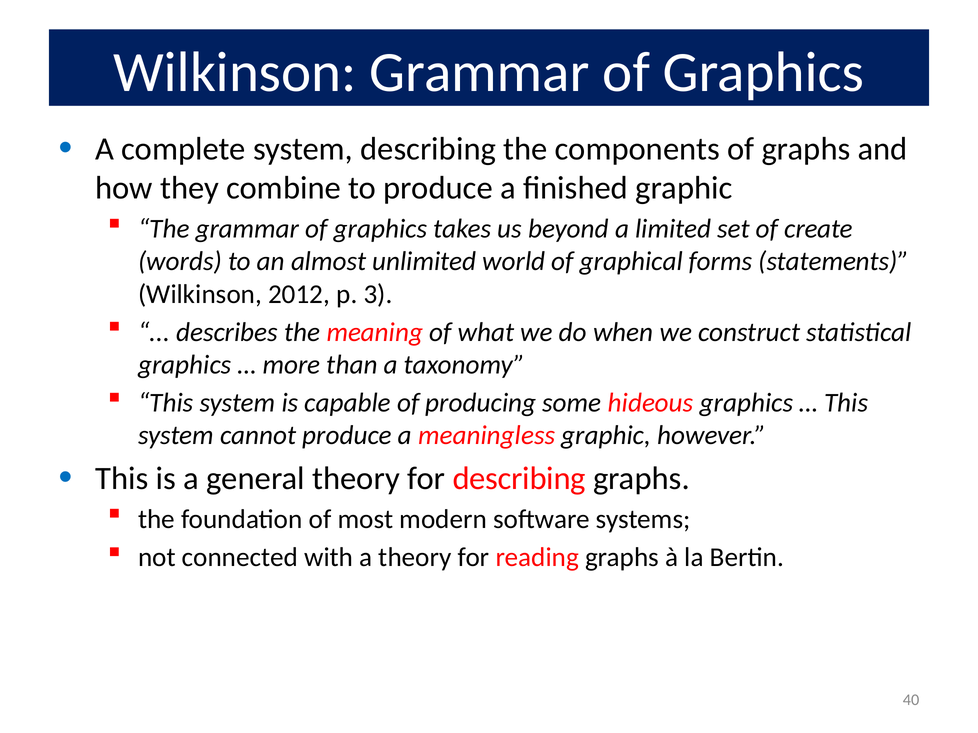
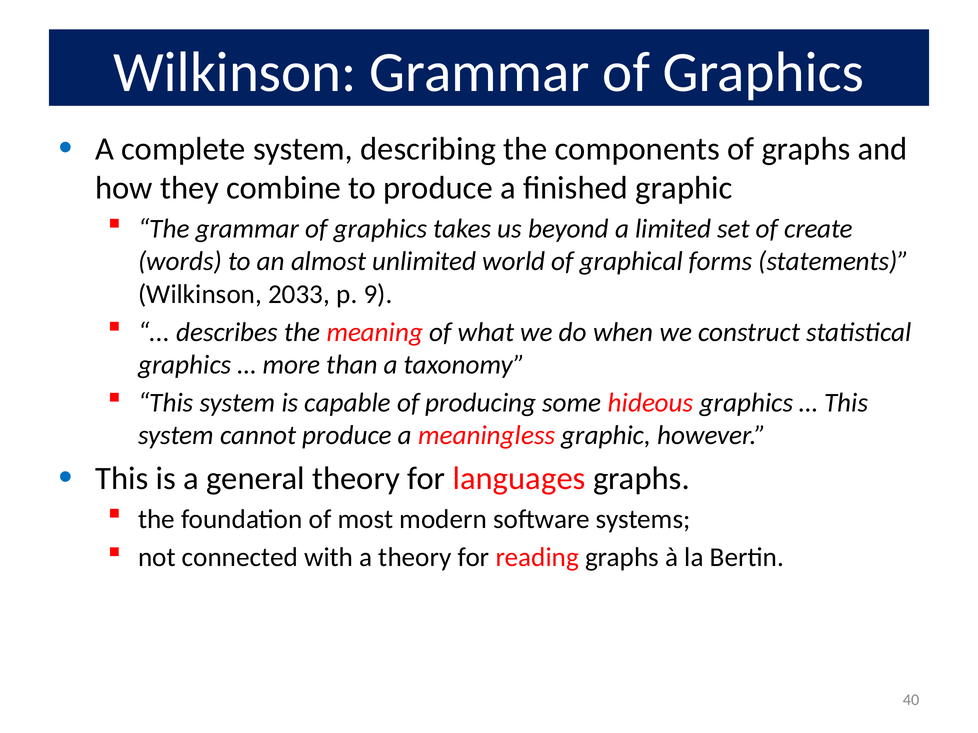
2012: 2012 -> 2033
3: 3 -> 9
for describing: describing -> languages
